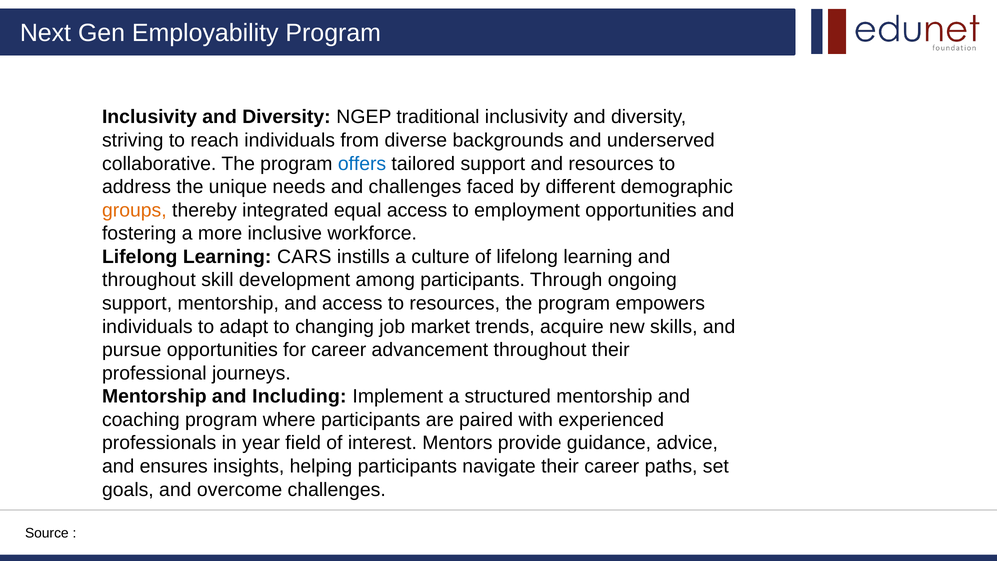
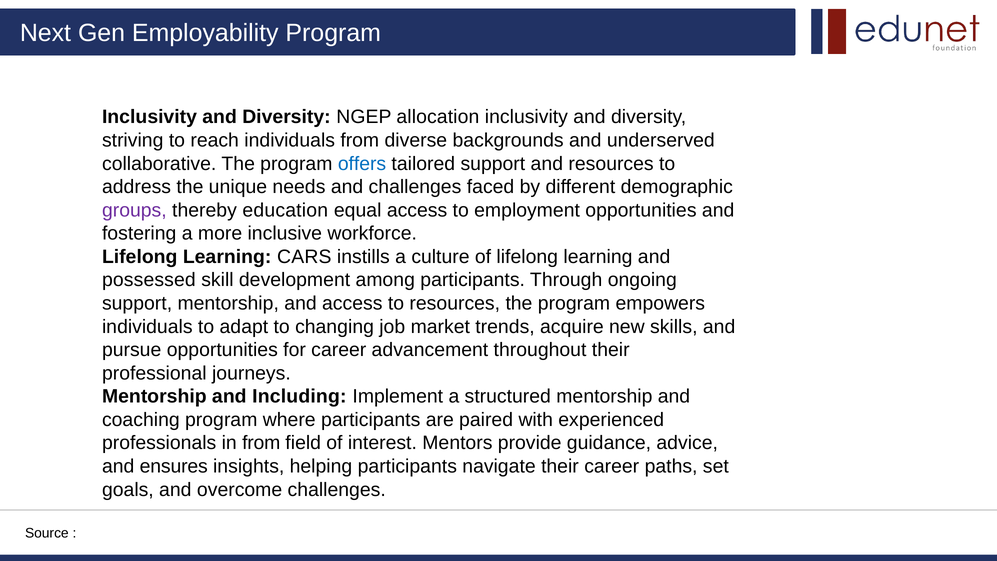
traditional: traditional -> allocation
groups colour: orange -> purple
integrated: integrated -> education
throughout at (149, 280): throughout -> possessed
in year: year -> from
